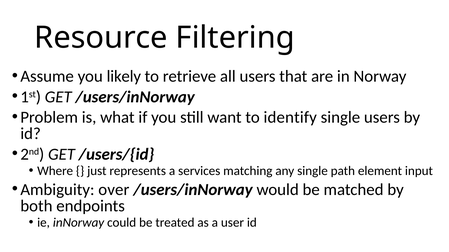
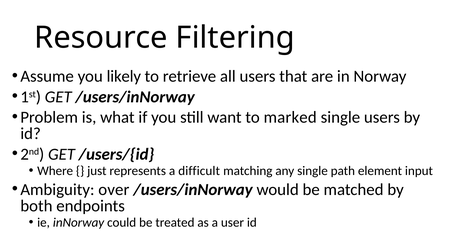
identify: identify -> marked
services: services -> difficult
